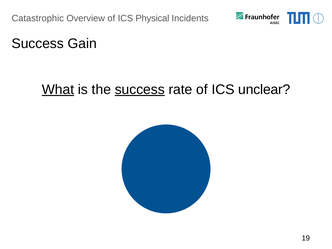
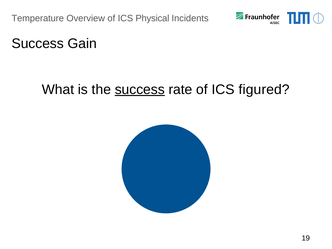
Catastrophic: Catastrophic -> Temperature
What underline: present -> none
unclear: unclear -> figured
